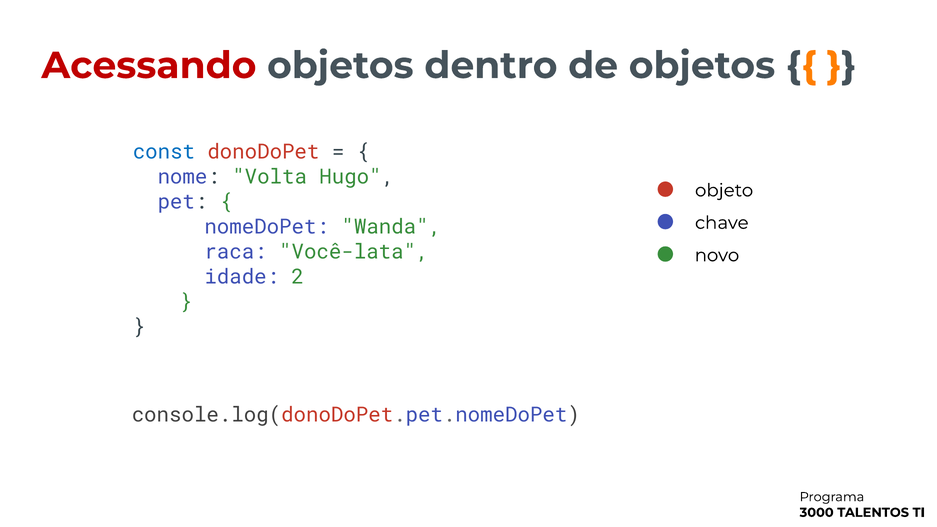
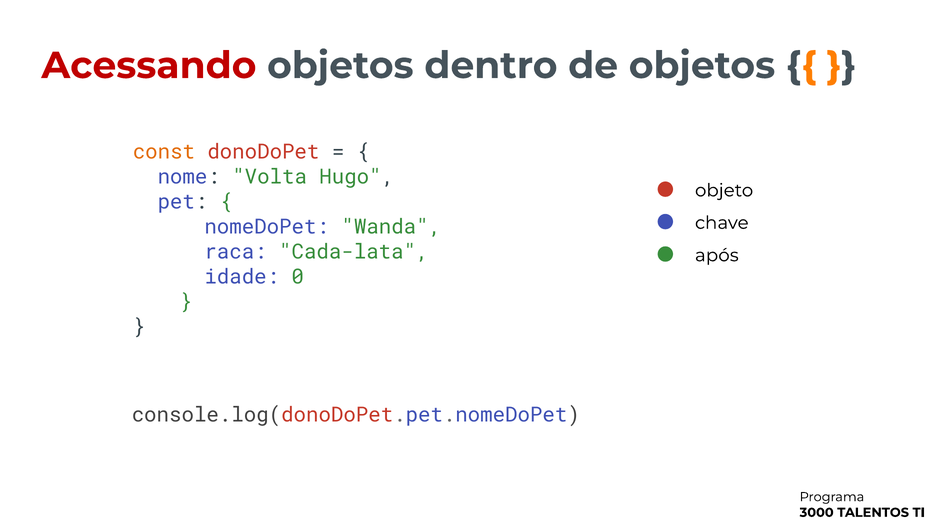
const colour: blue -> orange
Você-lata: Você-lata -> Cada-lata
novo: novo -> após
2: 2 -> 0
